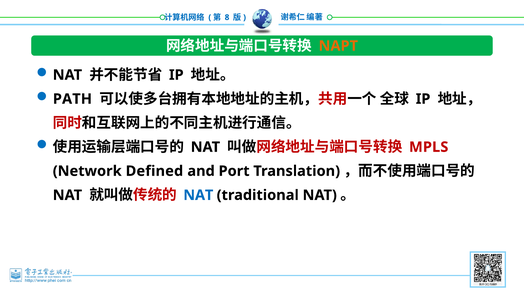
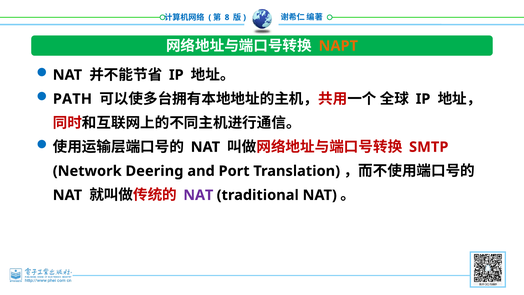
MPLS: MPLS -> SMTP
Defined: Defined -> Deering
NAT at (198, 195) colour: blue -> purple
